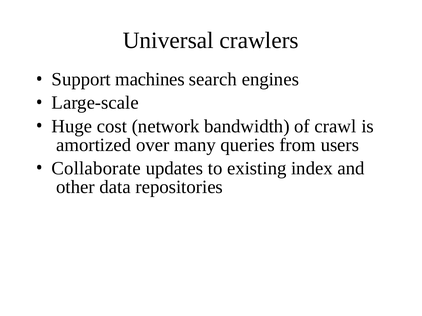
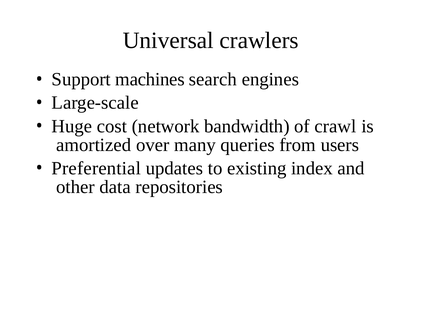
Collaborate: Collaborate -> Preferential
